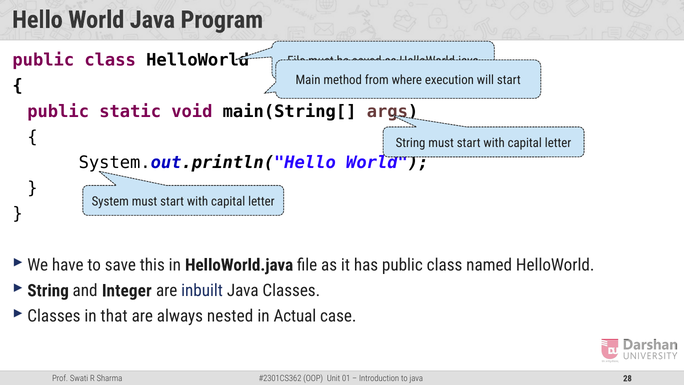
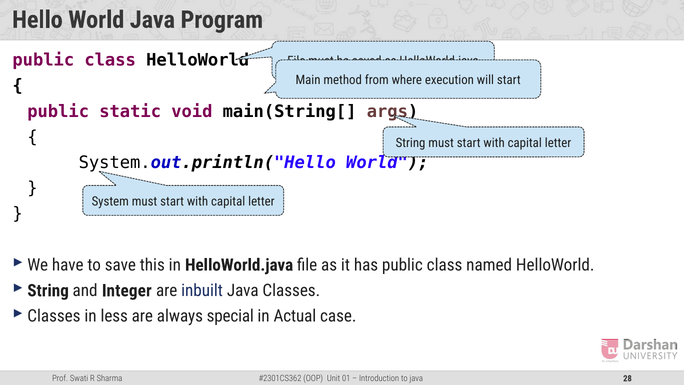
that: that -> less
nested: nested -> special
